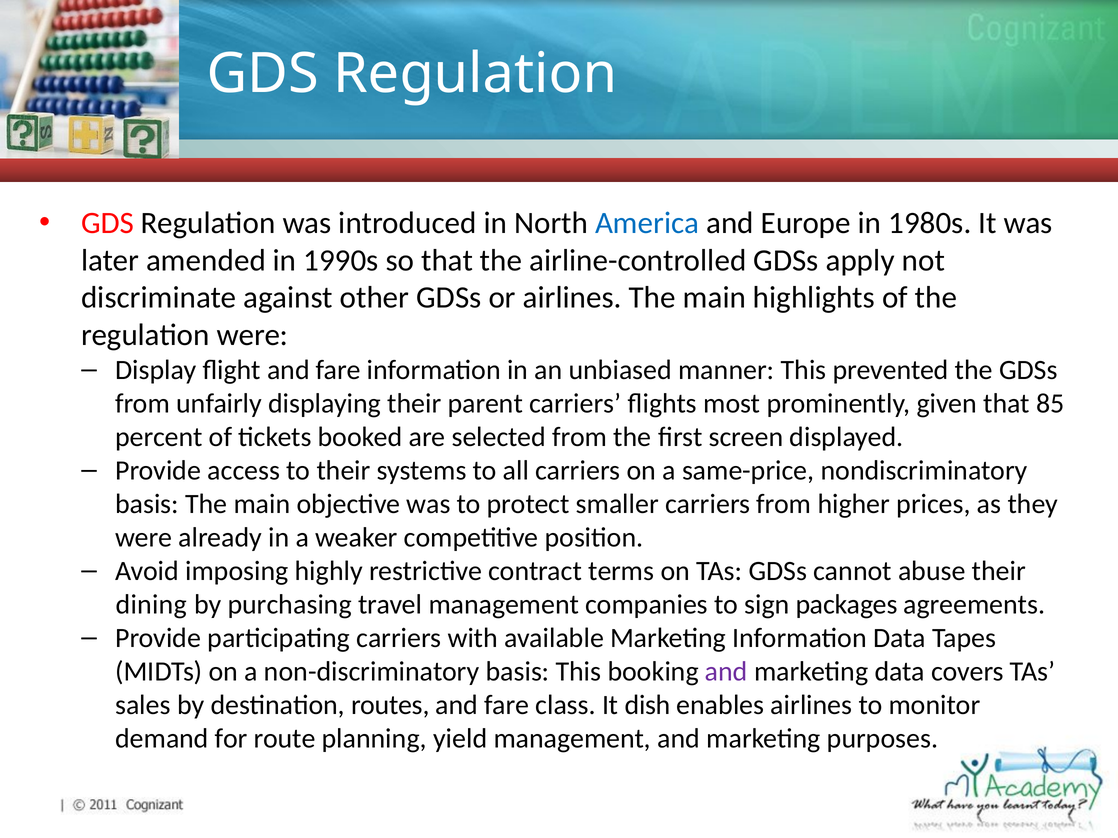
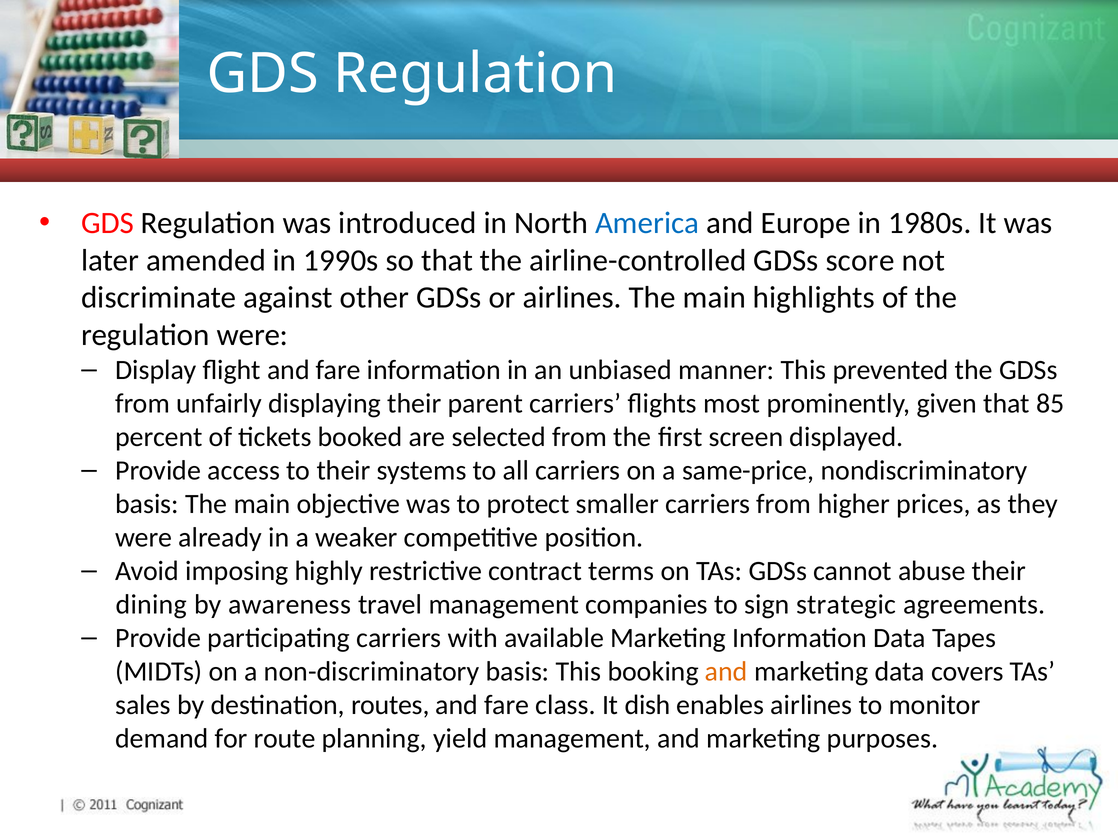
apply: apply -> score
purchasing: purchasing -> awareness
packages: packages -> strategic
and at (726, 672) colour: purple -> orange
